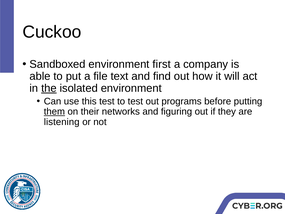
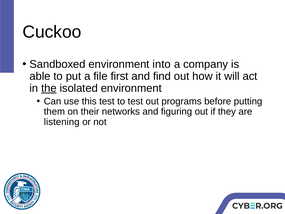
first: first -> into
text: text -> first
them underline: present -> none
